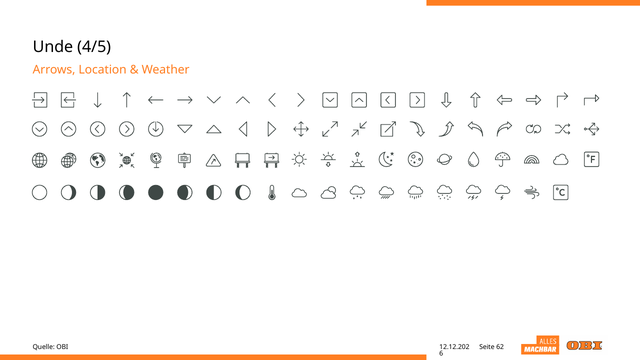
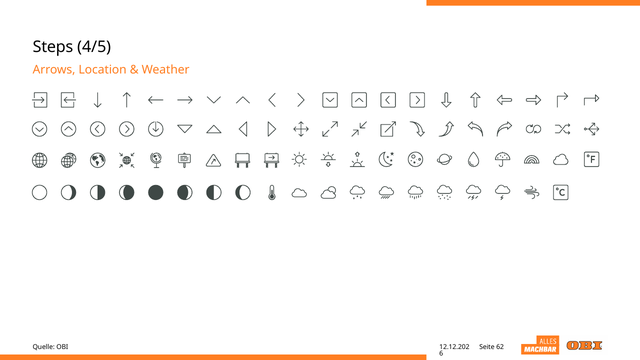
Unde: Unde -> Steps
